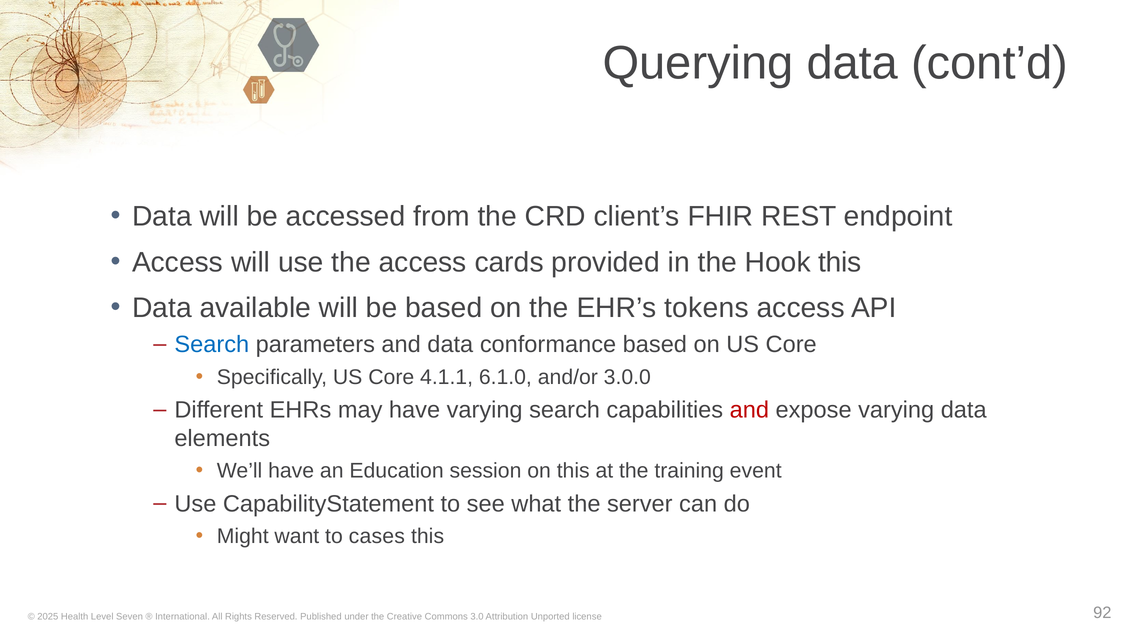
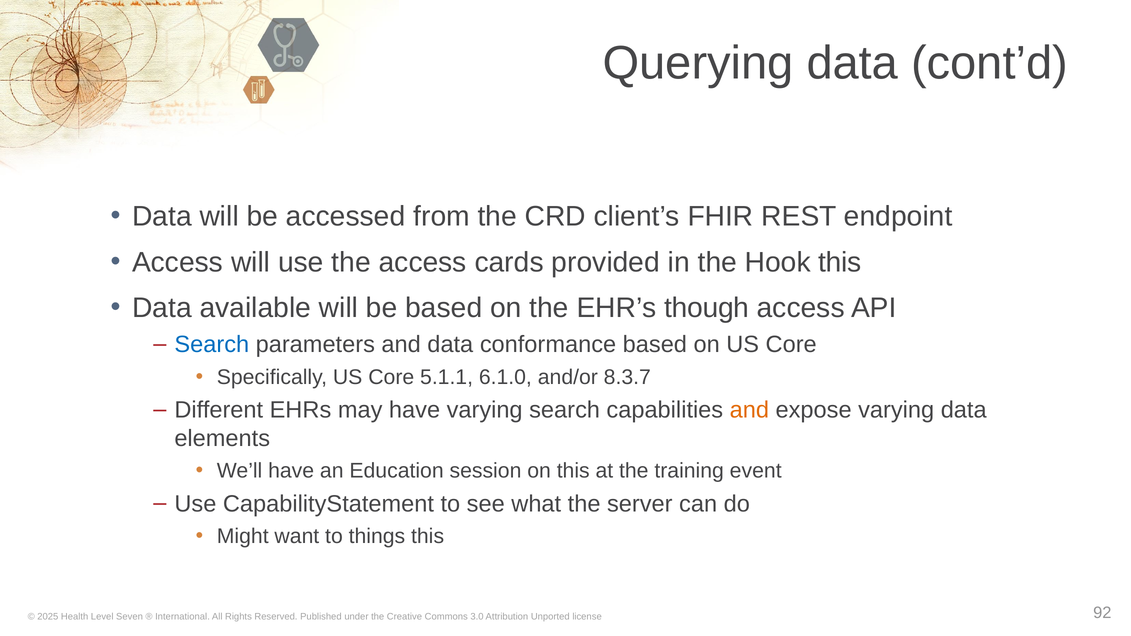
tokens: tokens -> though
4.1.1: 4.1.1 -> 5.1.1
3.0.0: 3.0.0 -> 8.3.7
and at (749, 410) colour: red -> orange
cases: cases -> things
